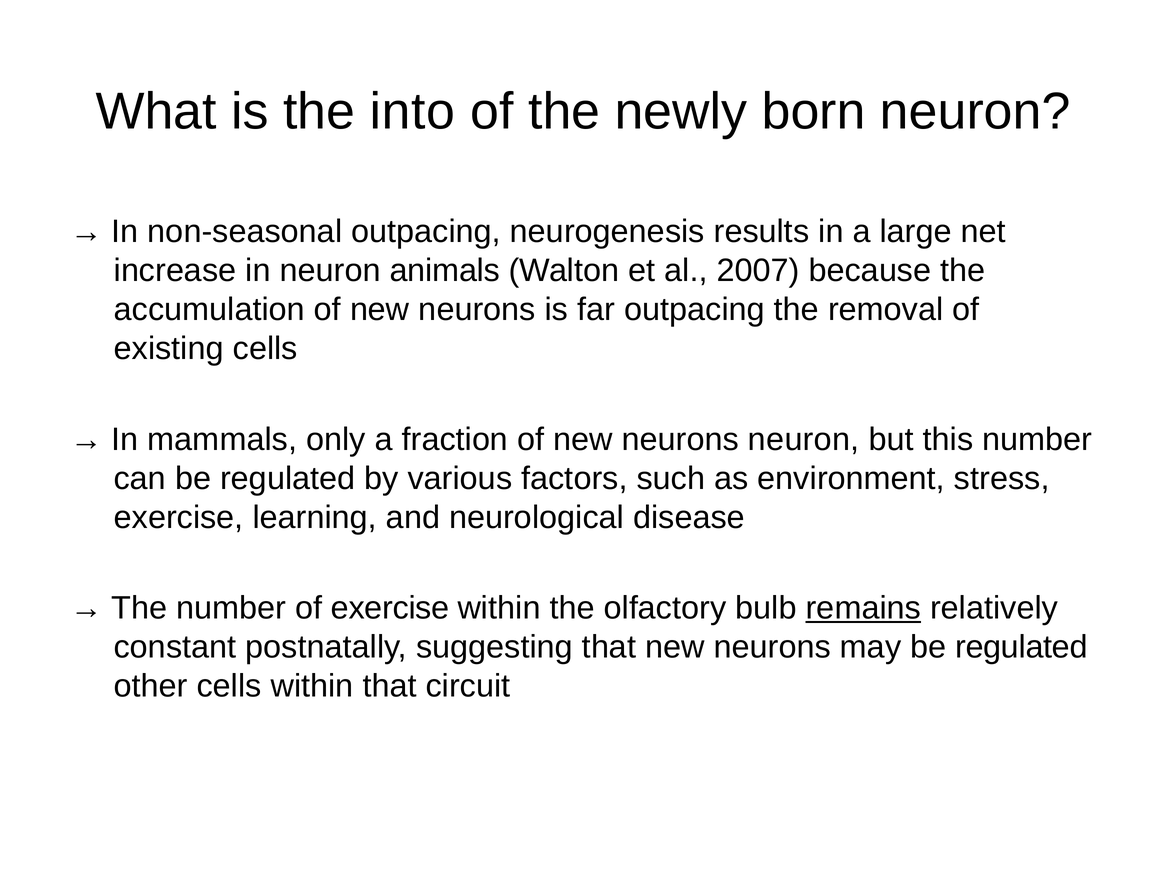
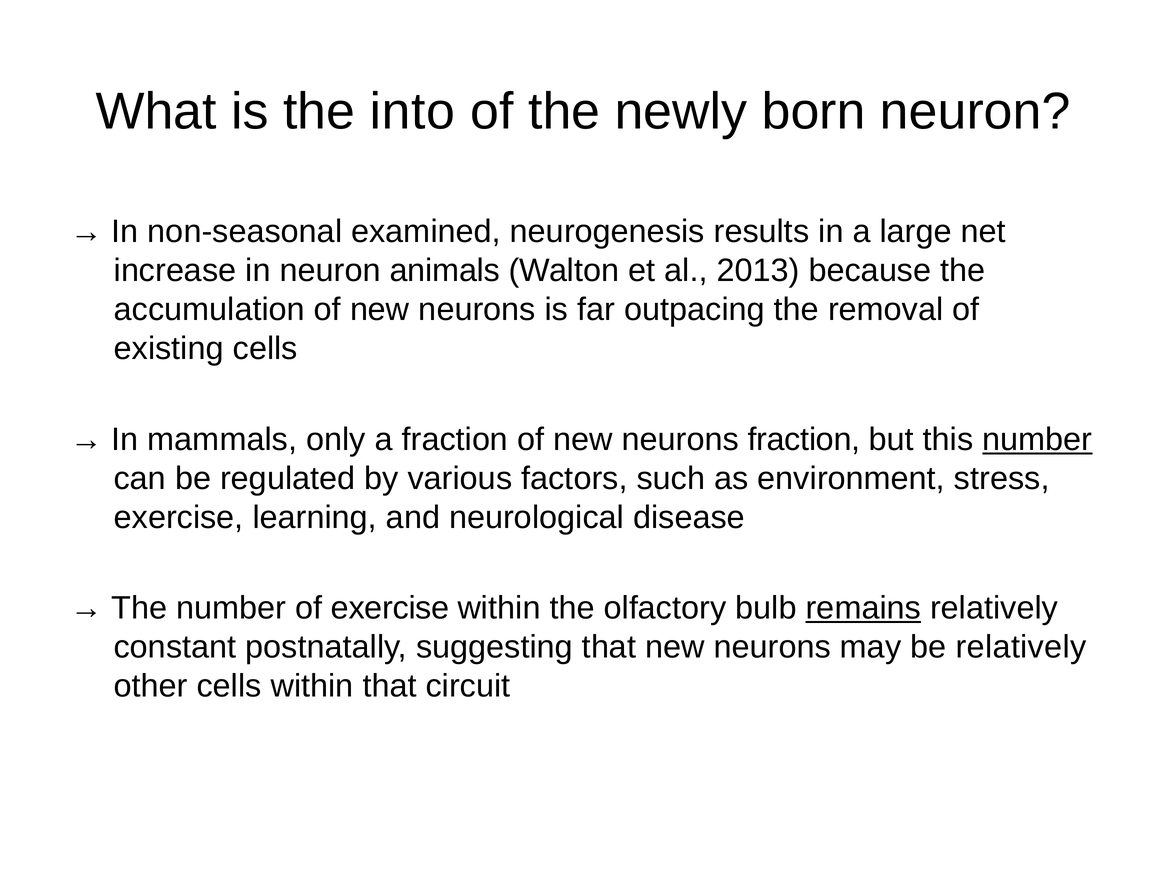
non-seasonal outpacing: outpacing -> examined
2007: 2007 -> 2013
neurons neuron: neuron -> fraction
number at (1037, 440) underline: none -> present
may be regulated: regulated -> relatively
